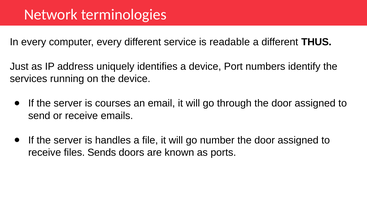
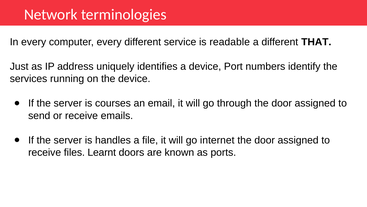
THUS: THUS -> THAT
number: number -> internet
Sends: Sends -> Learnt
